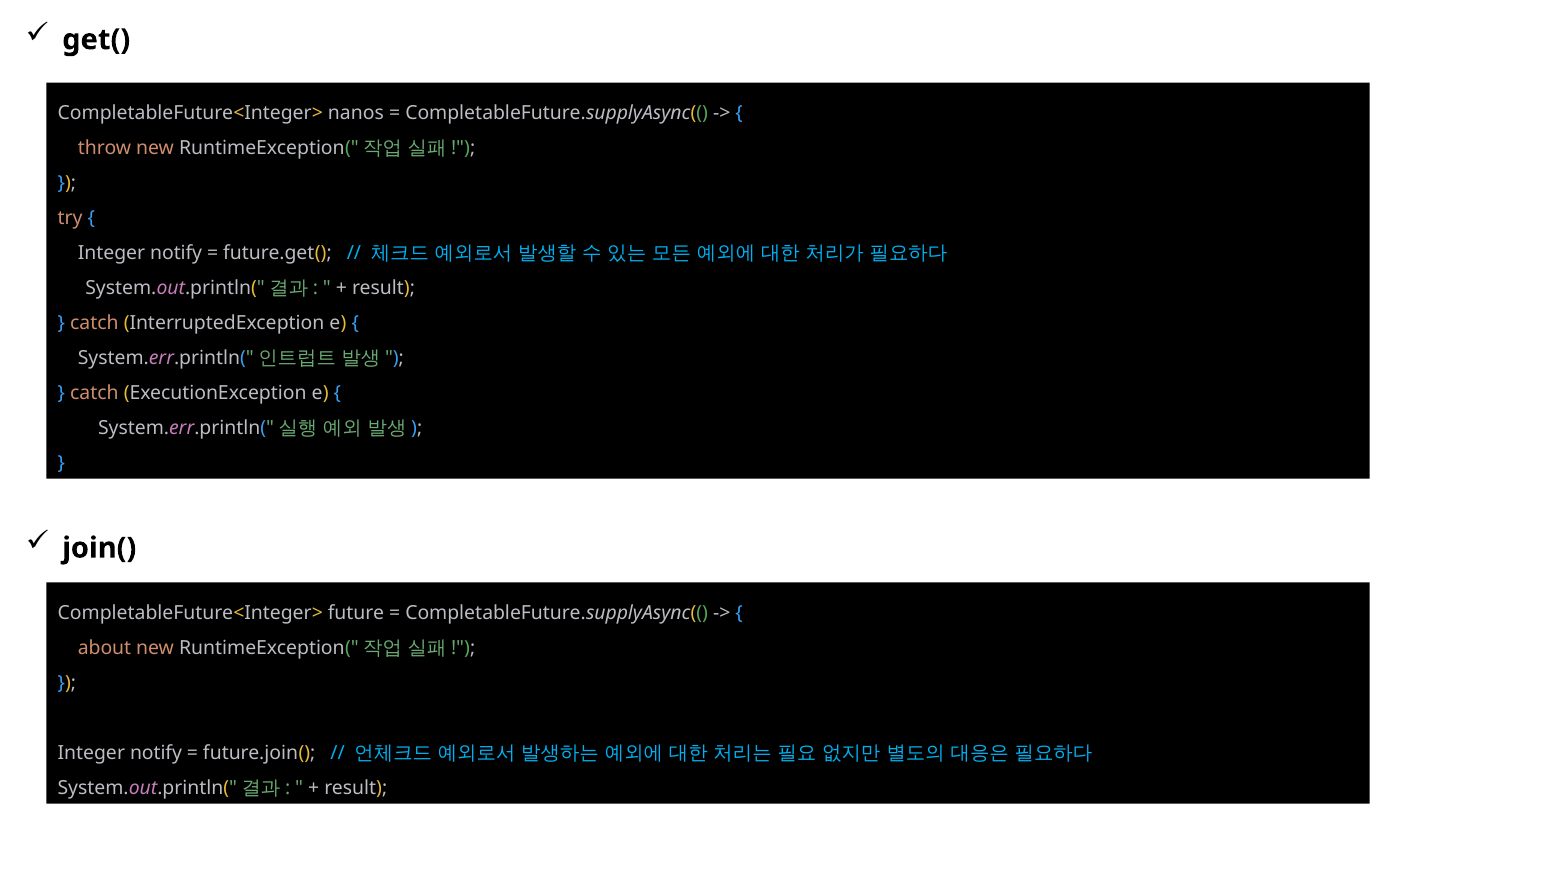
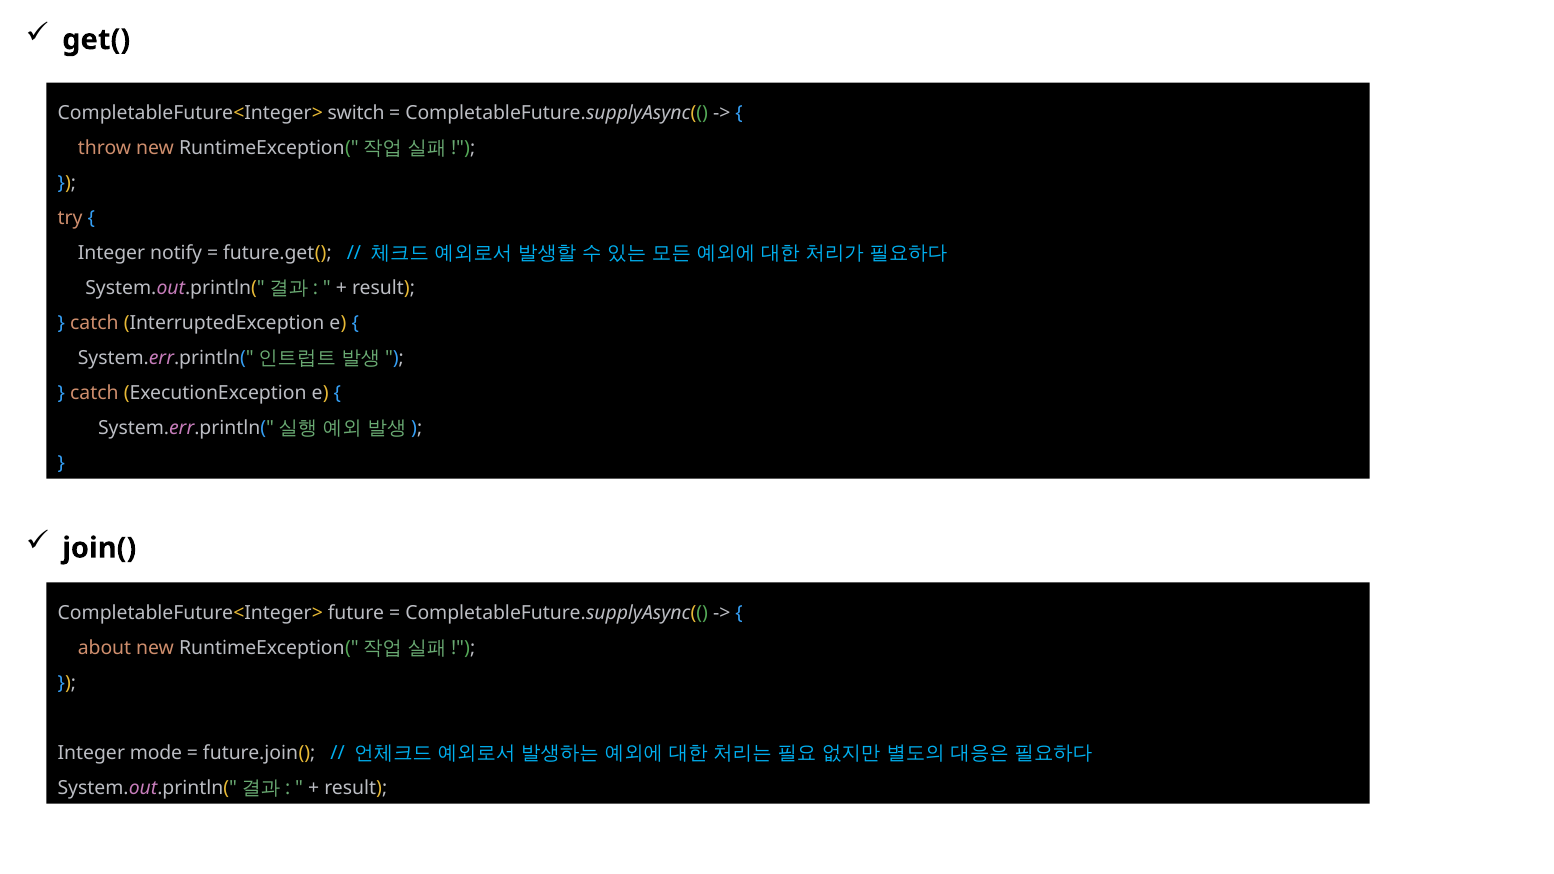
nanos: nanos -> switch
notify at (156, 753): notify -> mode
